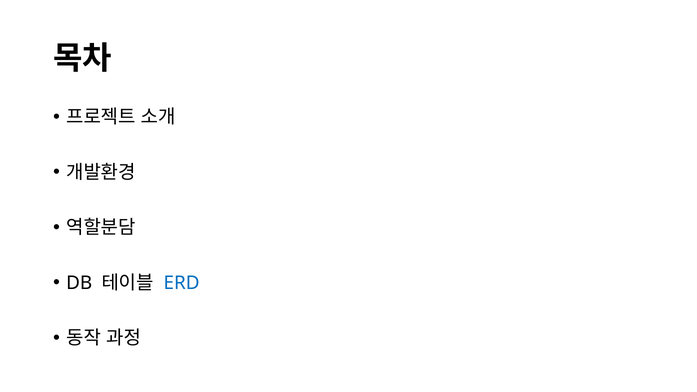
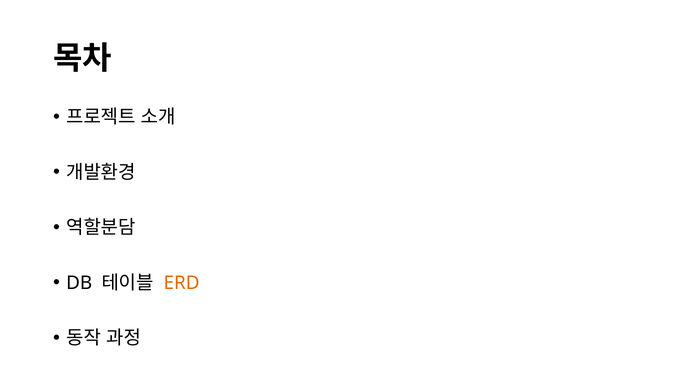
ERD colour: blue -> orange
